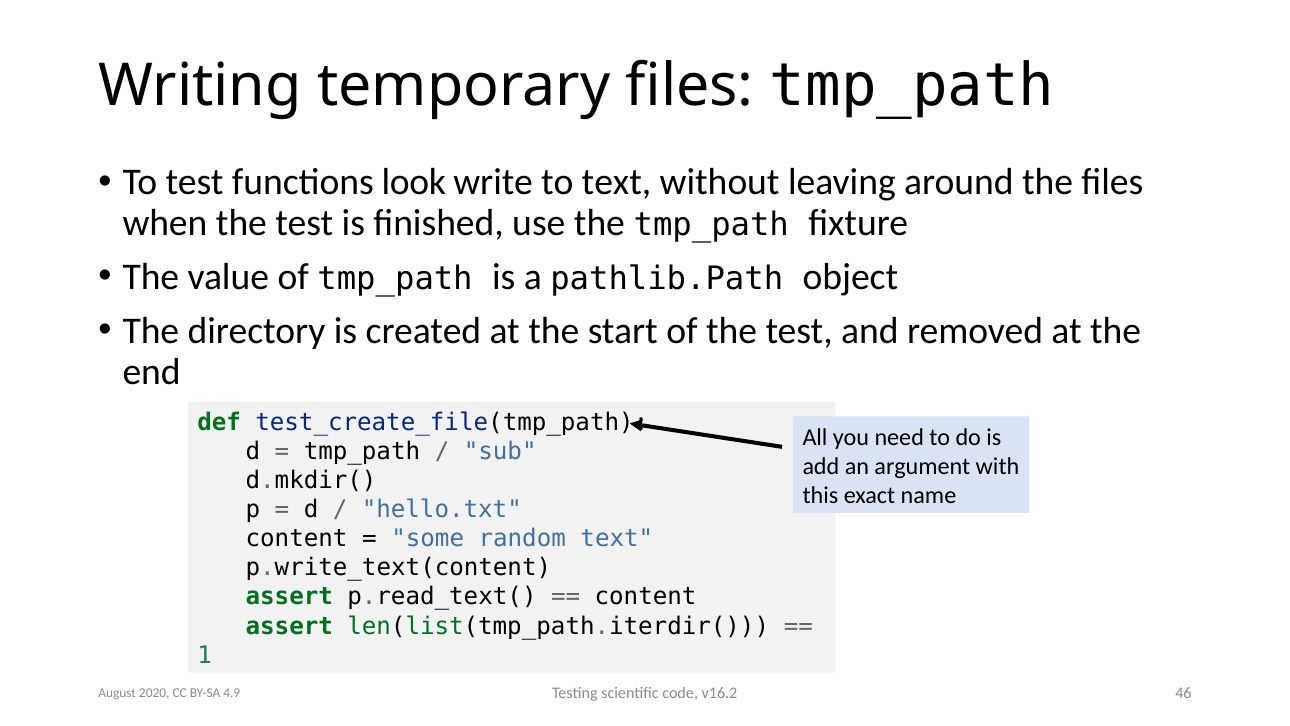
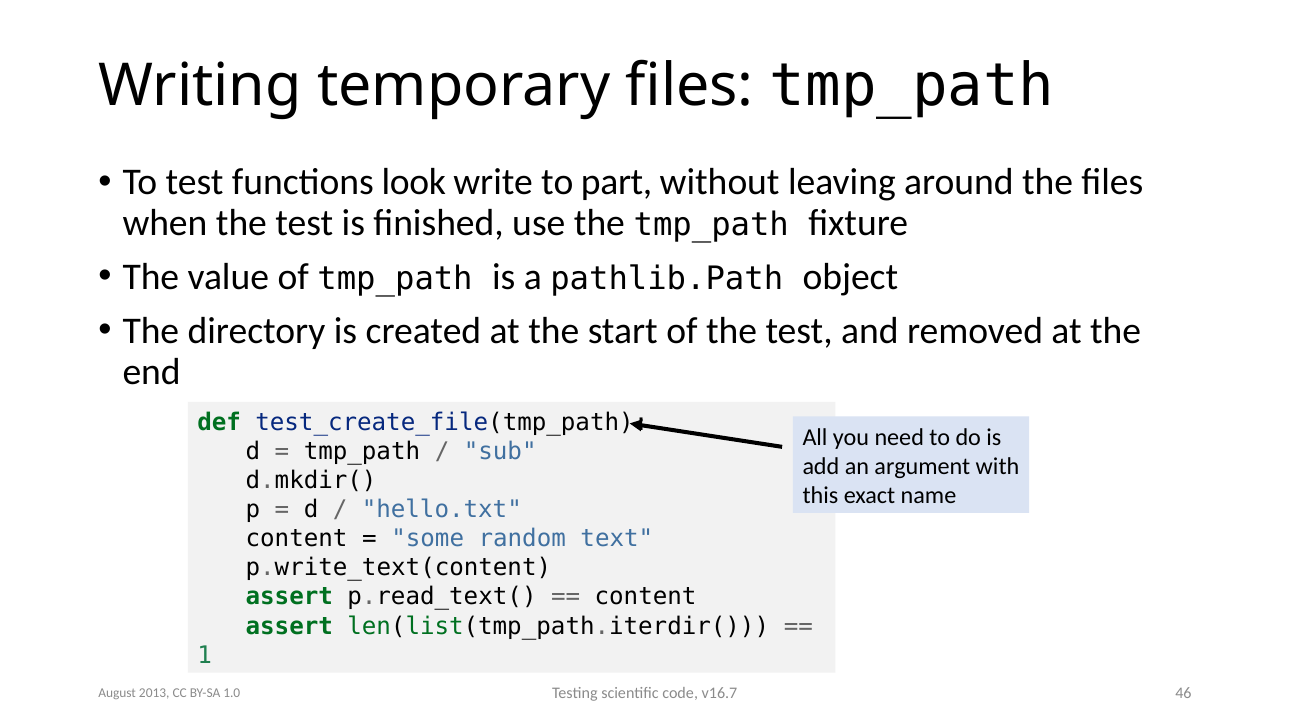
to text: text -> part
v16.2: v16.2 -> v16.7
2020: 2020 -> 2013
4.9: 4.9 -> 1.0
